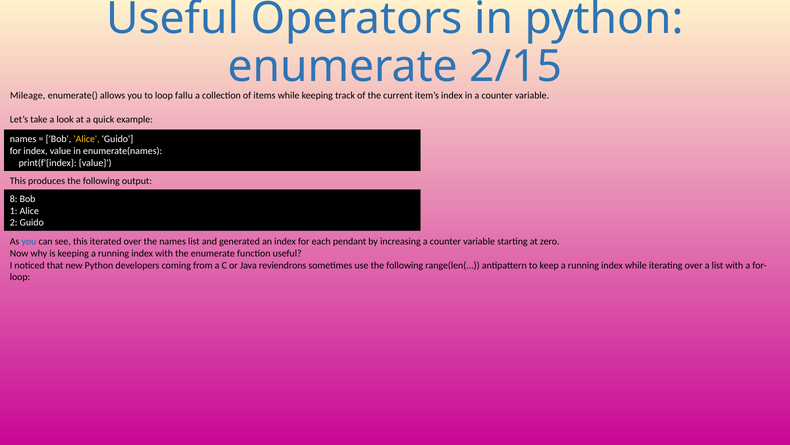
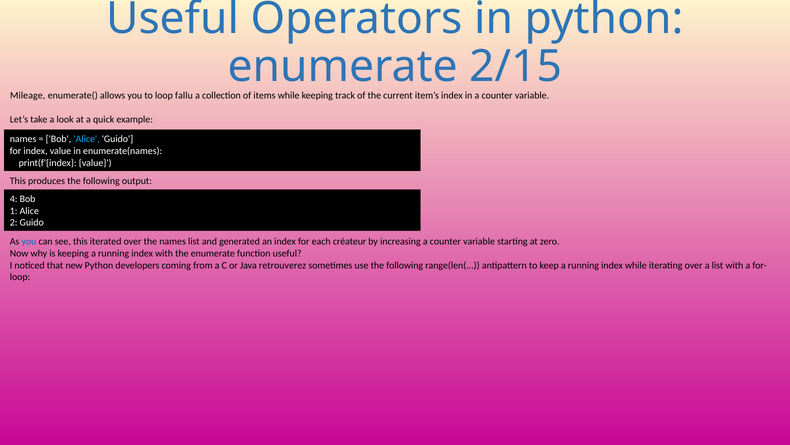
Alice at (87, 139) colour: yellow -> light blue
8: 8 -> 4
pendant: pendant -> créateur
reviendrons: reviendrons -> retrouverez
